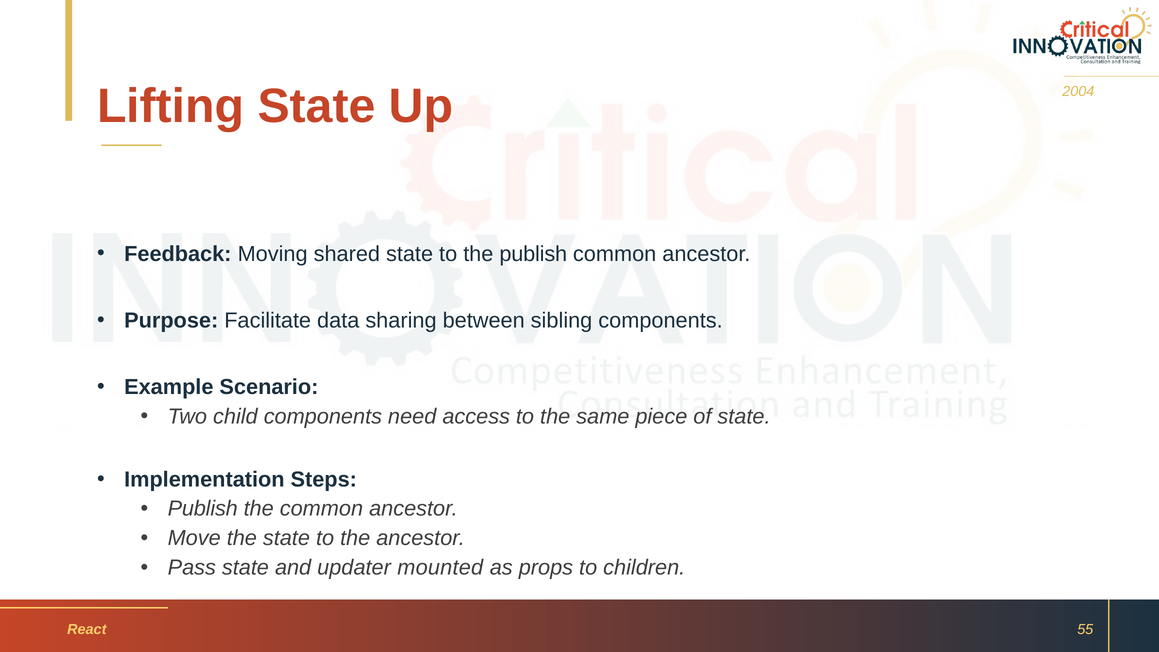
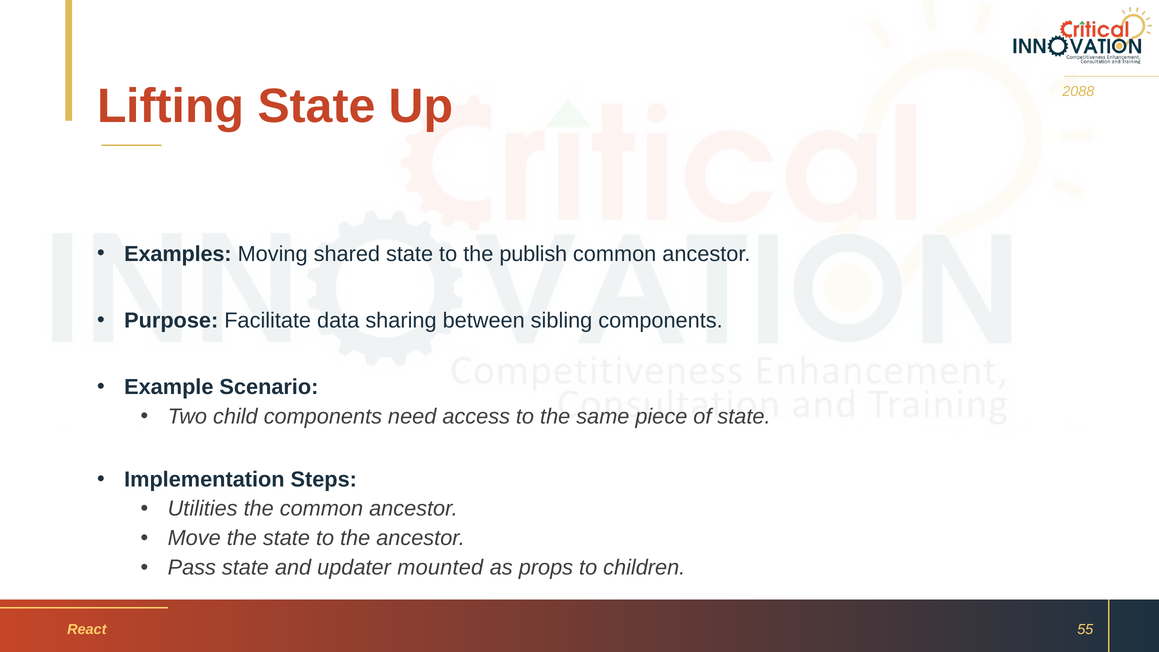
2004: 2004 -> 2088
Feedback: Feedback -> Examples
Publish at (203, 509): Publish -> Utilities
